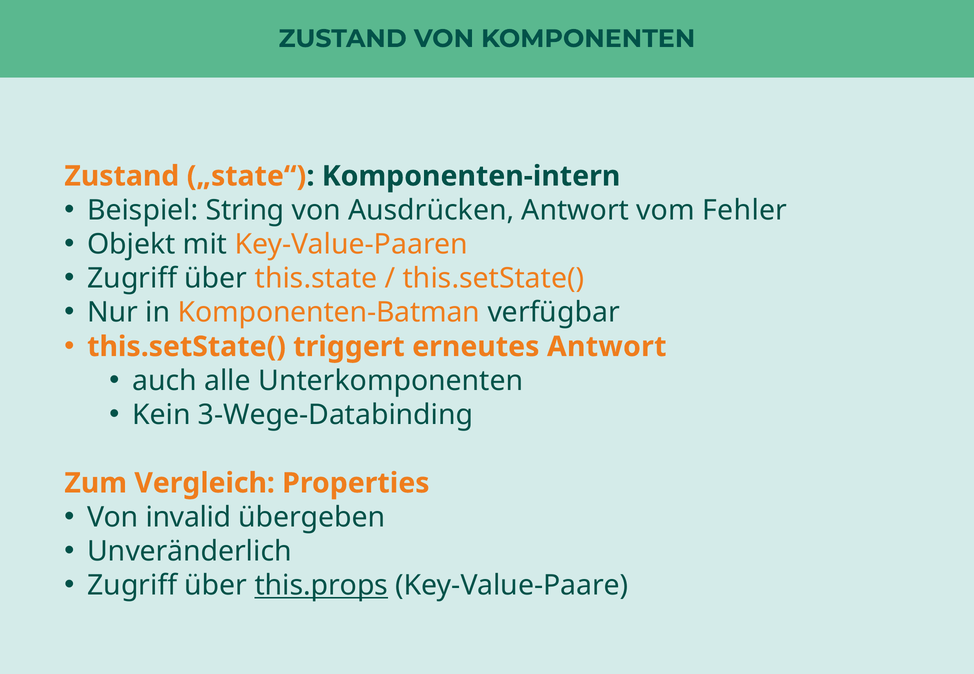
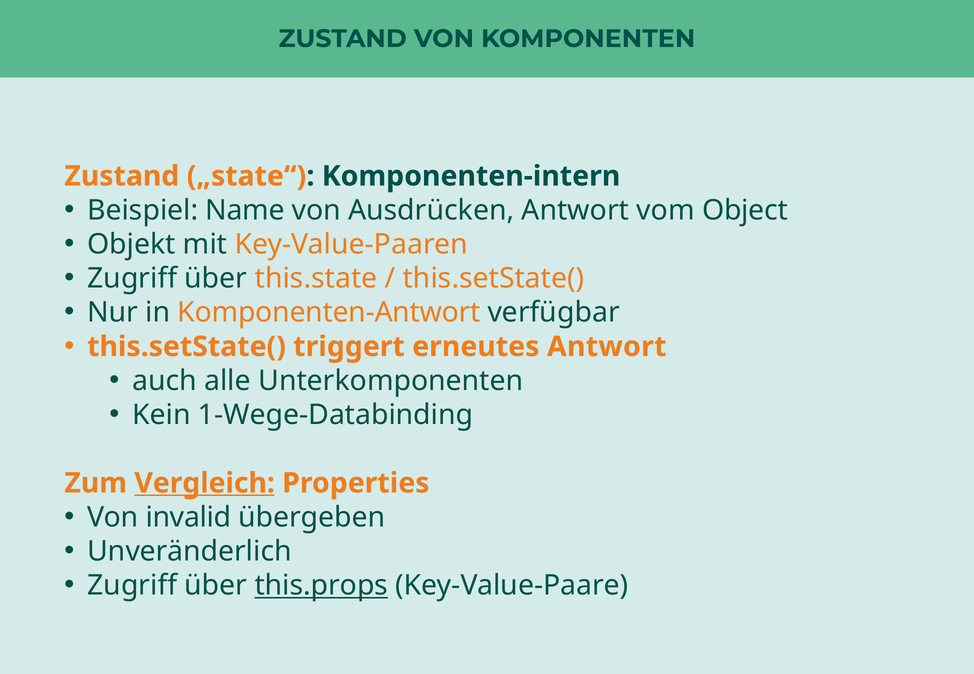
String: String -> Name
Fehler: Fehler -> Object
Komponenten-Batman: Komponenten-Batman -> Komponenten-Antwort
3-Wege-Databinding: 3-Wege-Databinding -> 1-Wege-Databinding
Vergleich underline: none -> present
